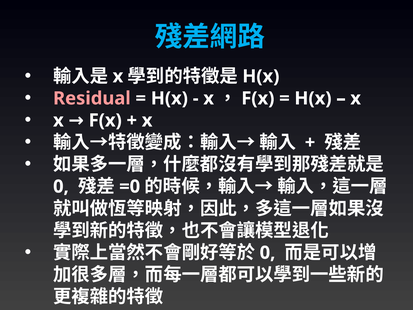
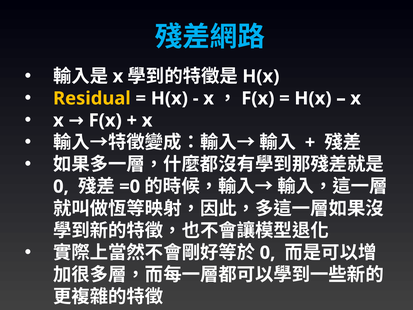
Residual colour: pink -> yellow
